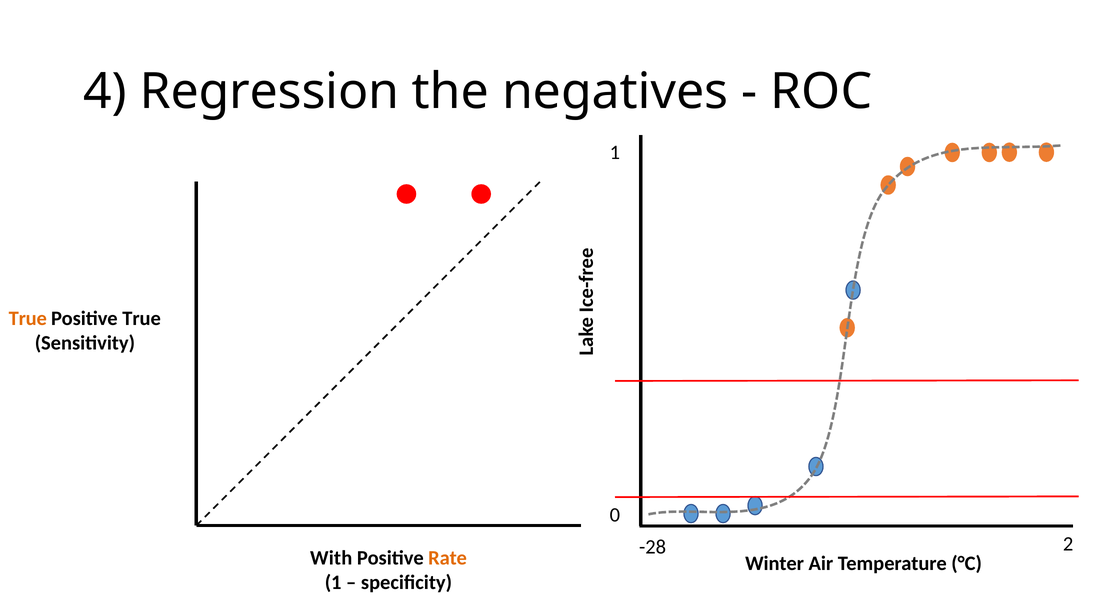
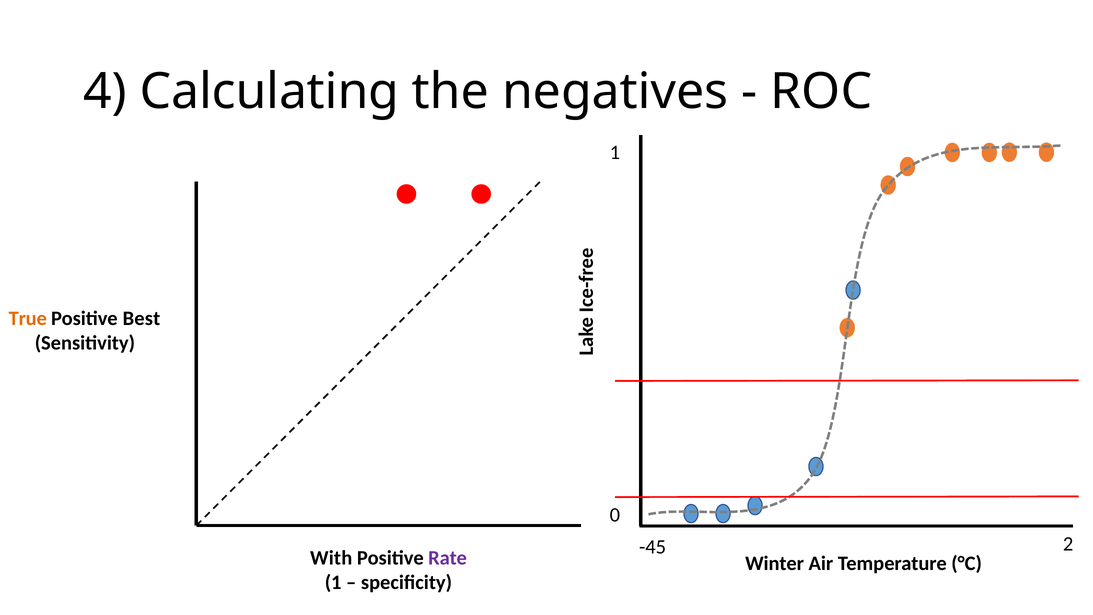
Regression: Regression -> Calculating
Positive True: True -> Best
-28: -28 -> -45
Rate colour: orange -> purple
